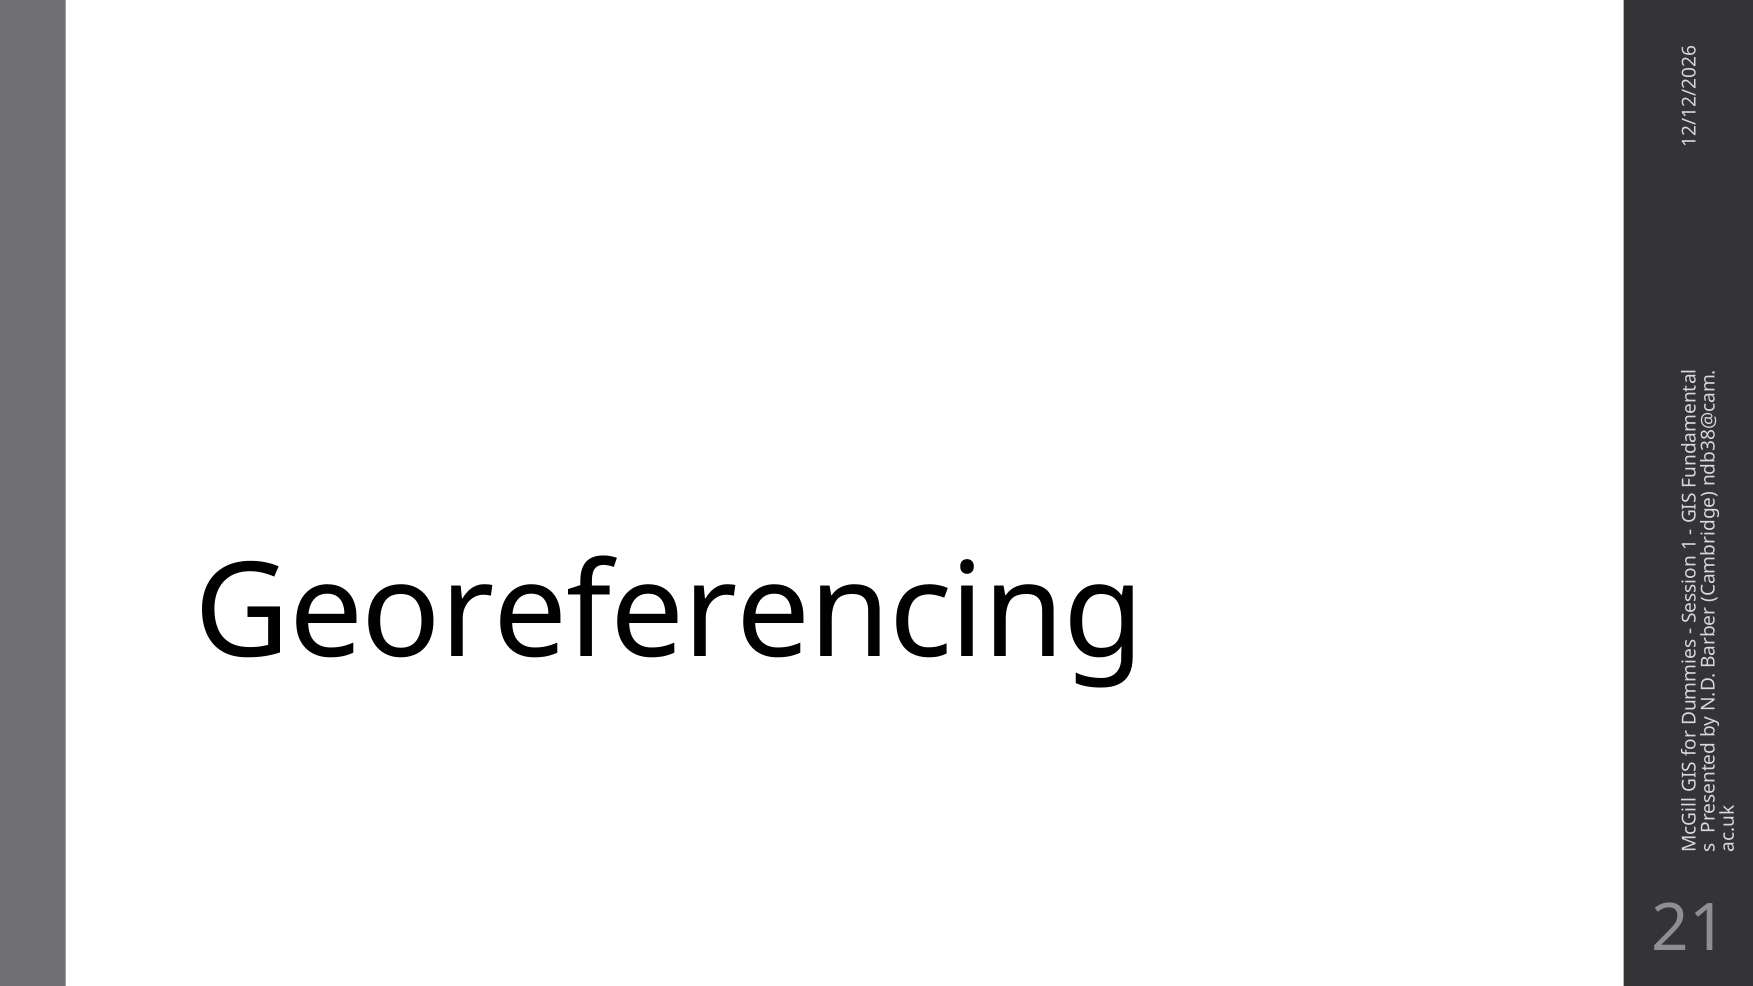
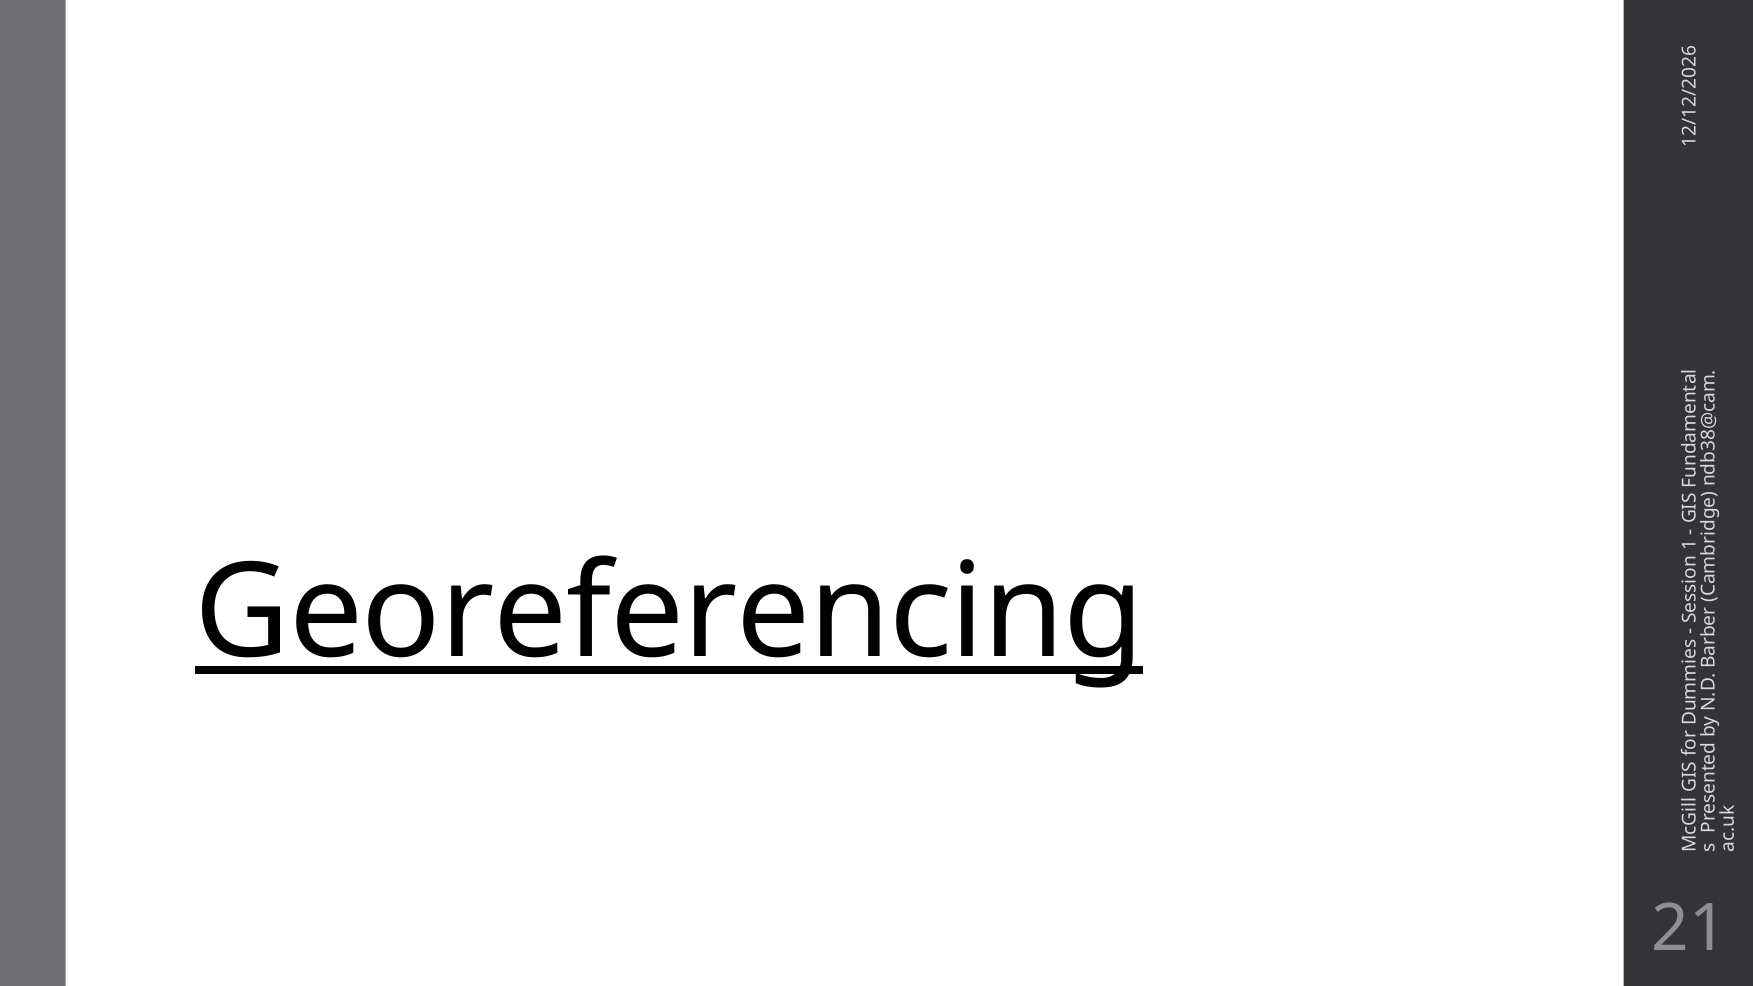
Georeferencing underline: none -> present
